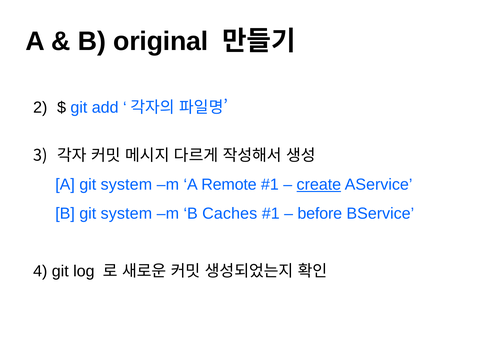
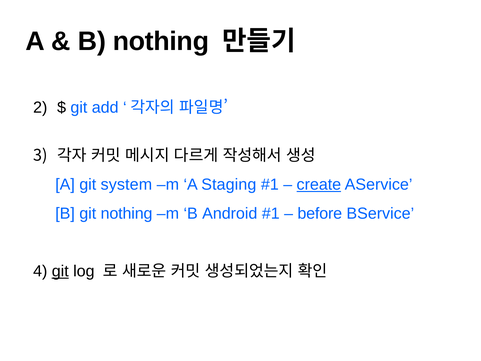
B original: original -> nothing
Remote: Remote -> Staging
B git system: system -> nothing
Caches: Caches -> Android
git at (60, 271) underline: none -> present
